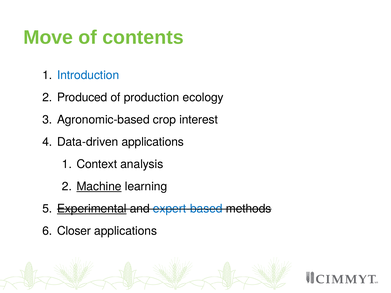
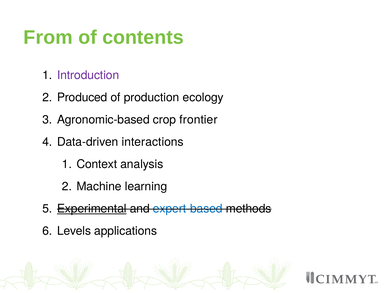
Move: Move -> From
Introduction colour: blue -> purple
interest: interest -> frontier
Data-driven applications: applications -> interactions
Machine underline: present -> none
Closer: Closer -> Levels
